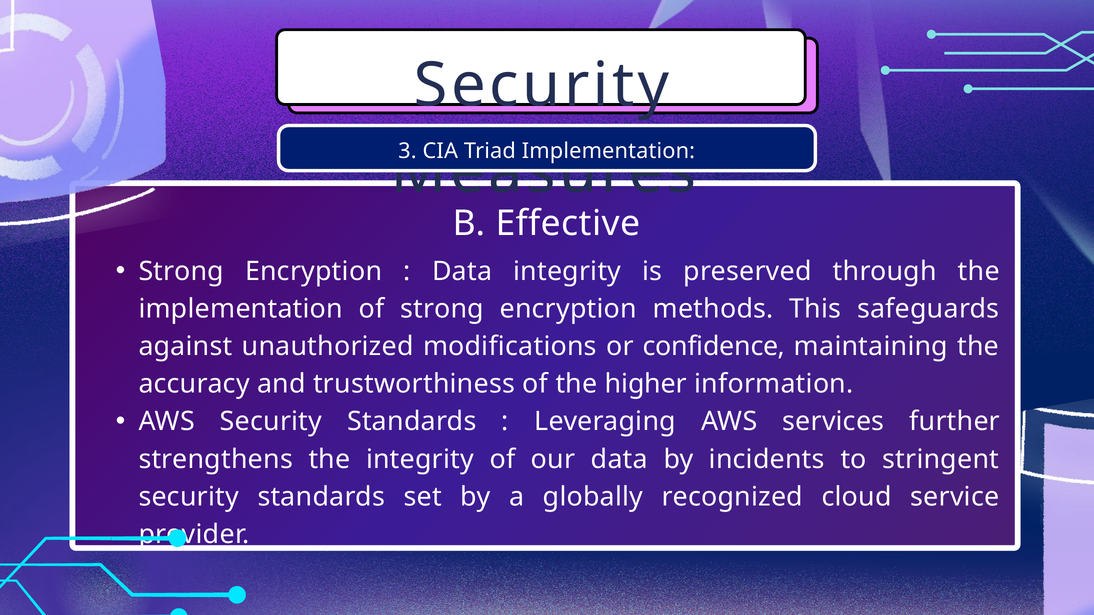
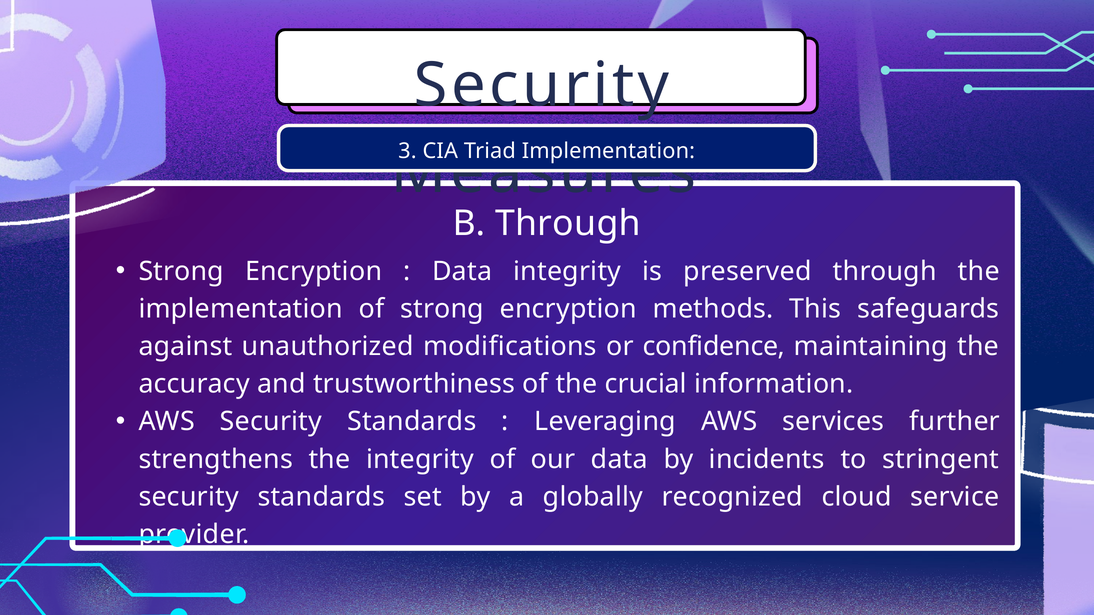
B Effective: Effective -> Through
higher: higher -> crucial
